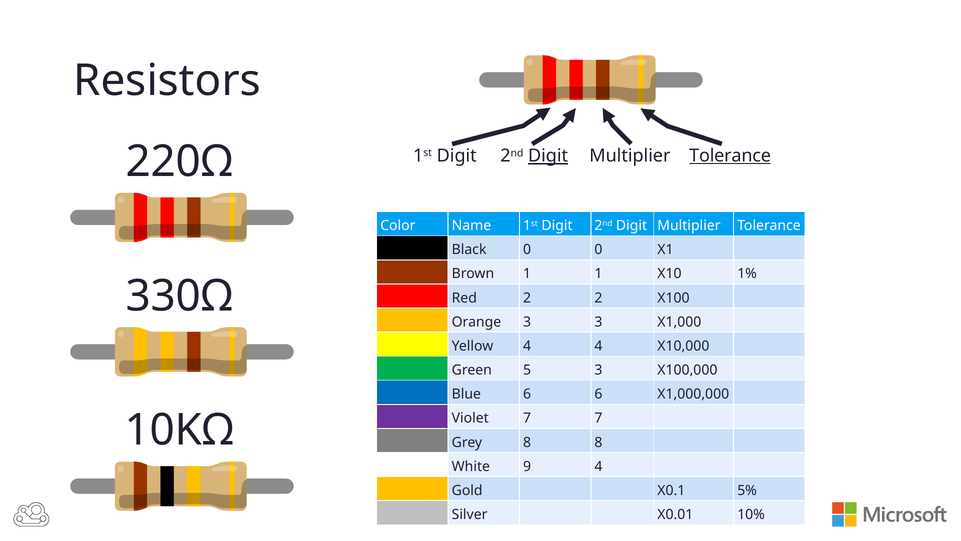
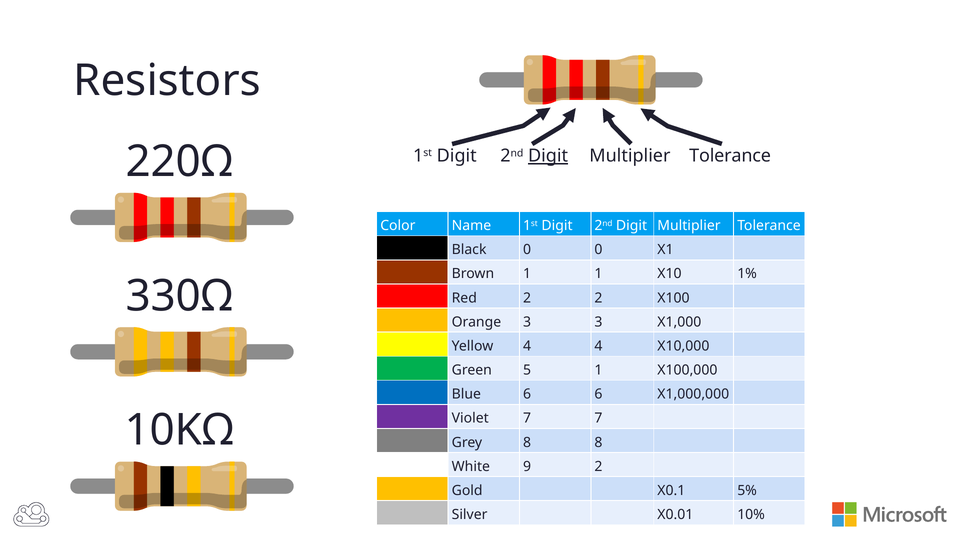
Tolerance at (730, 155) underline: present -> none
5 3: 3 -> 1
9 4: 4 -> 2
